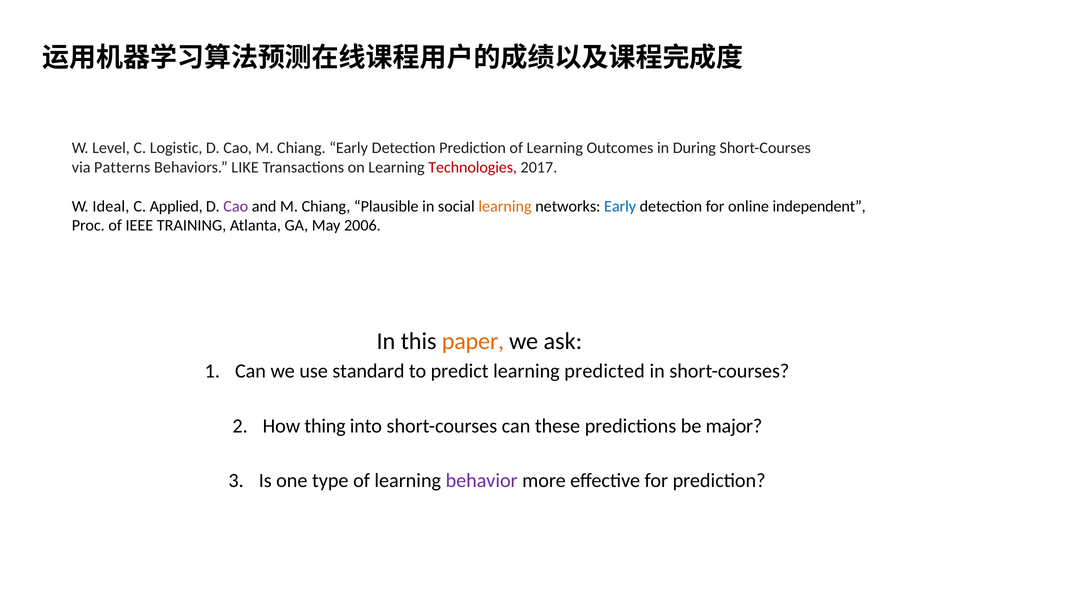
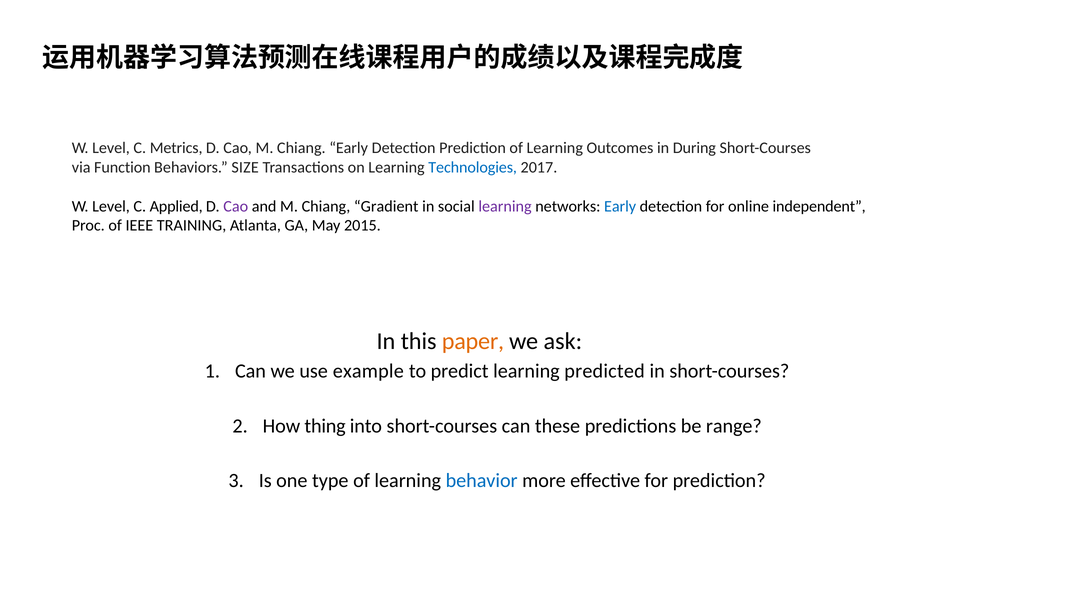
Logistic: Logistic -> Metrics
Patterns: Patterns -> Function
LIKE: LIKE -> SIZE
Technologies colour: red -> blue
Ideal at (111, 206): Ideal -> Level
Plausible: Plausible -> Gradient
learning at (505, 206) colour: orange -> purple
2006: 2006 -> 2015
standard: standard -> example
major: major -> range
behavior colour: purple -> blue
